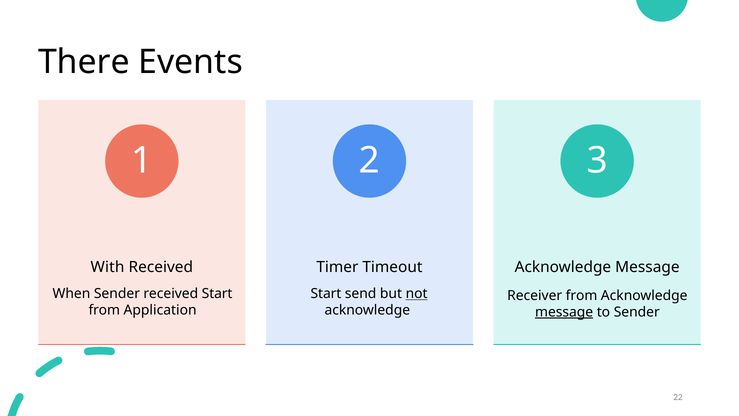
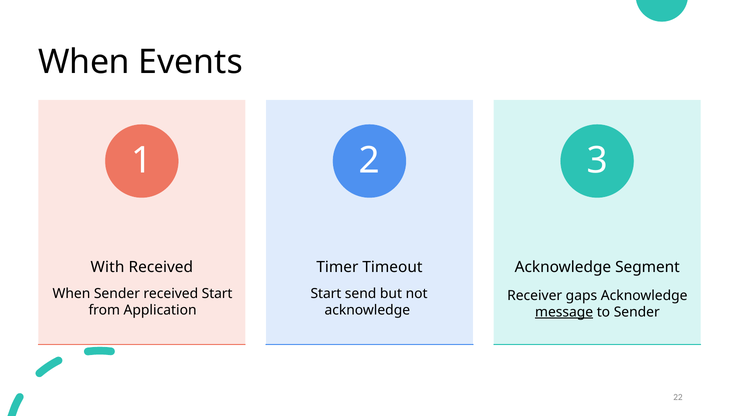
There at (84, 62): There -> When
Message at (647, 267): Message -> Segment
not underline: present -> none
Receiver from: from -> gaps
